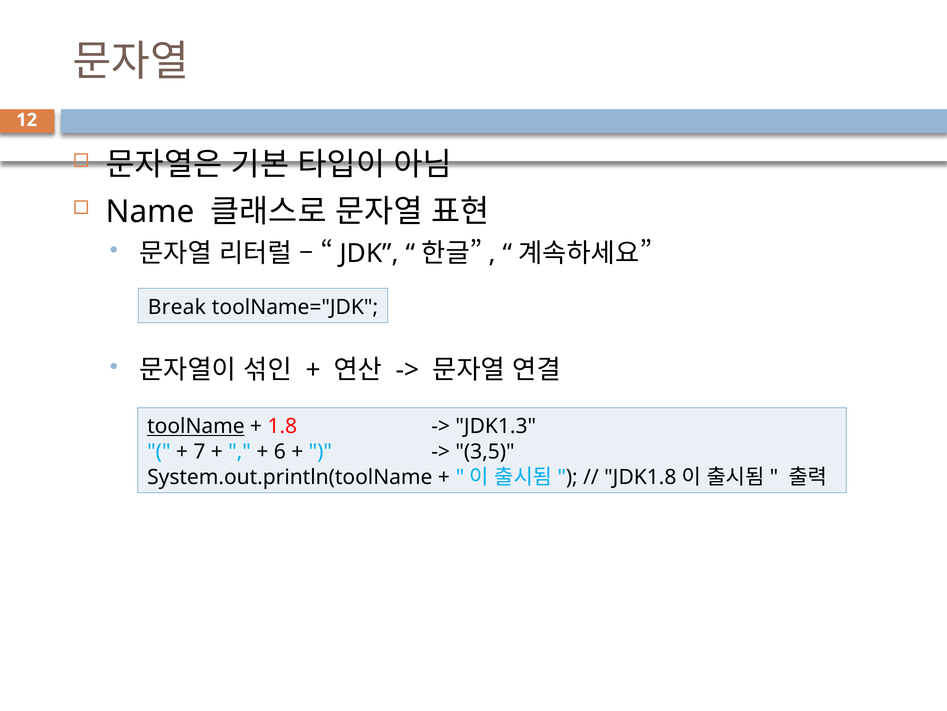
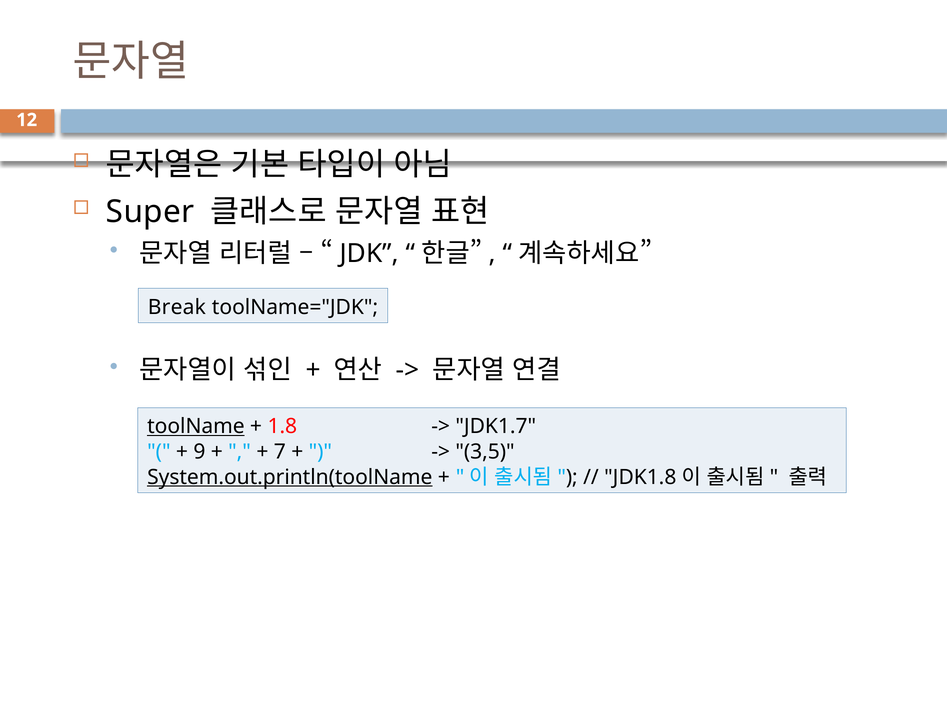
Name: Name -> Super
JDK1.3: JDK1.3 -> JDK1.7
7: 7 -> 9
6: 6 -> 7
System.out.println(toolName underline: none -> present
